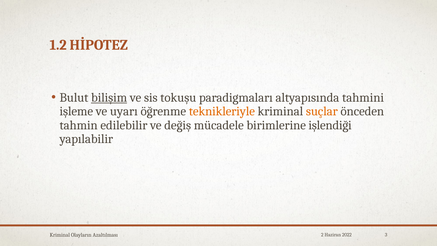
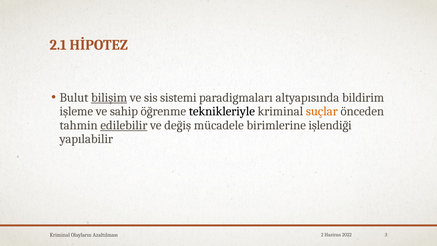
1.2: 1.2 -> 2.1
tokuşu: tokuşu -> sistemi
tahmini: tahmini -> bildirim
uyarı: uyarı -> sahip
teknikleriyle colour: orange -> black
edilebilir underline: none -> present
